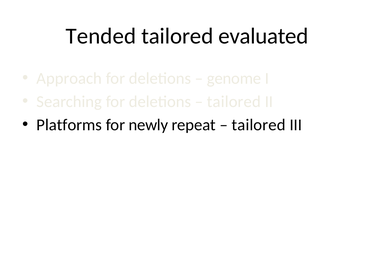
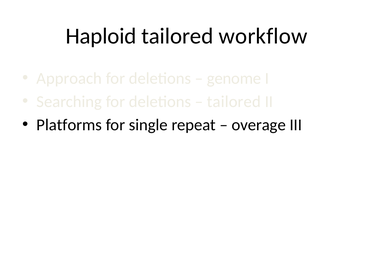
Tended: Tended -> Haploid
evaluated: evaluated -> workflow
newly: newly -> single
tailored at (259, 125): tailored -> overage
